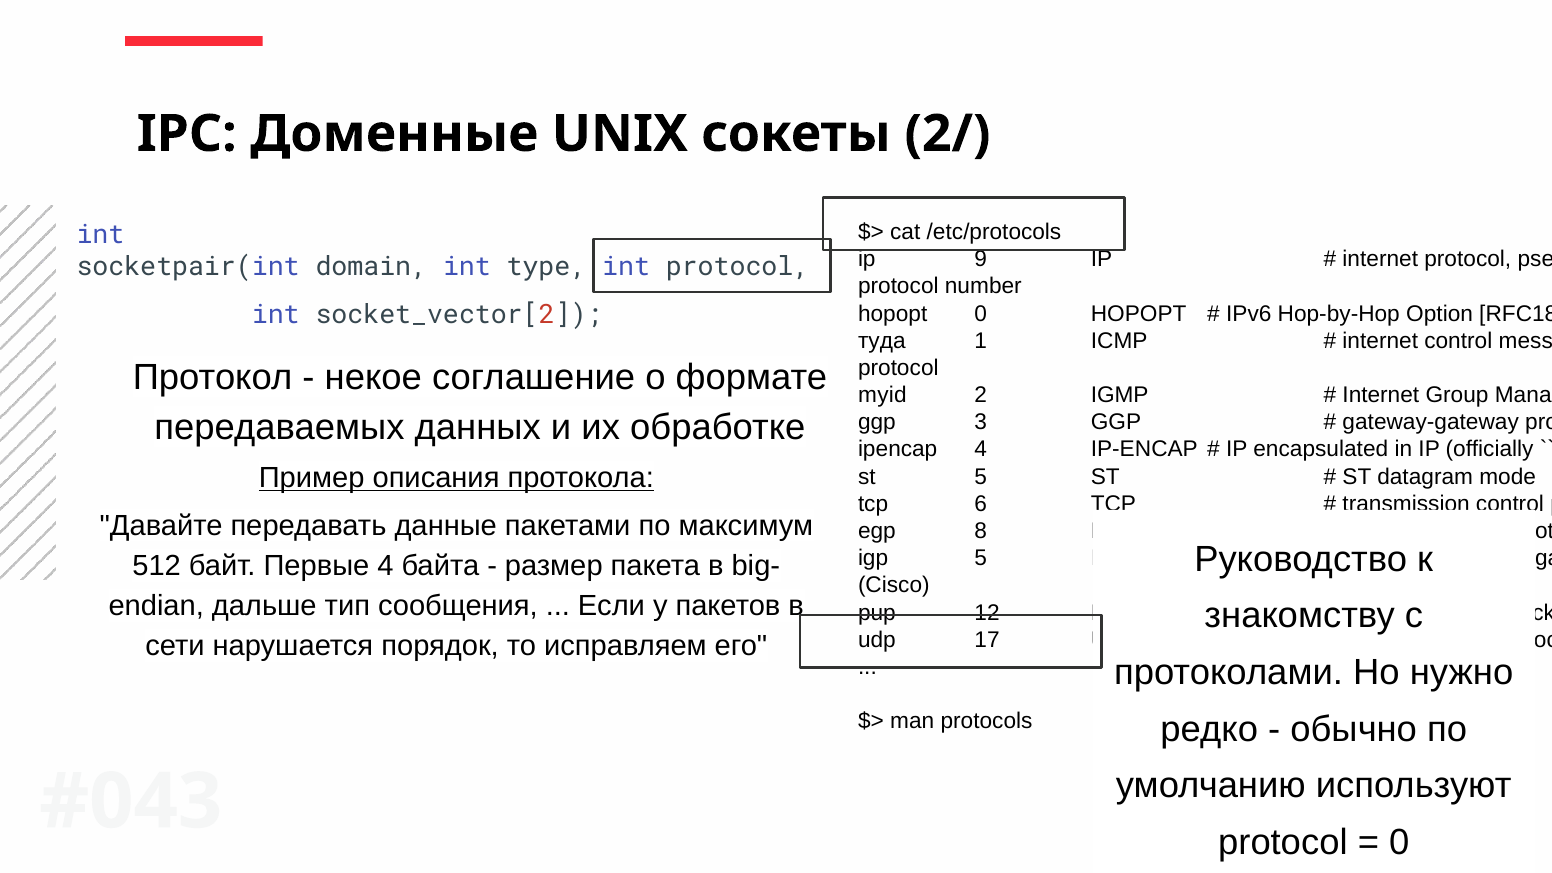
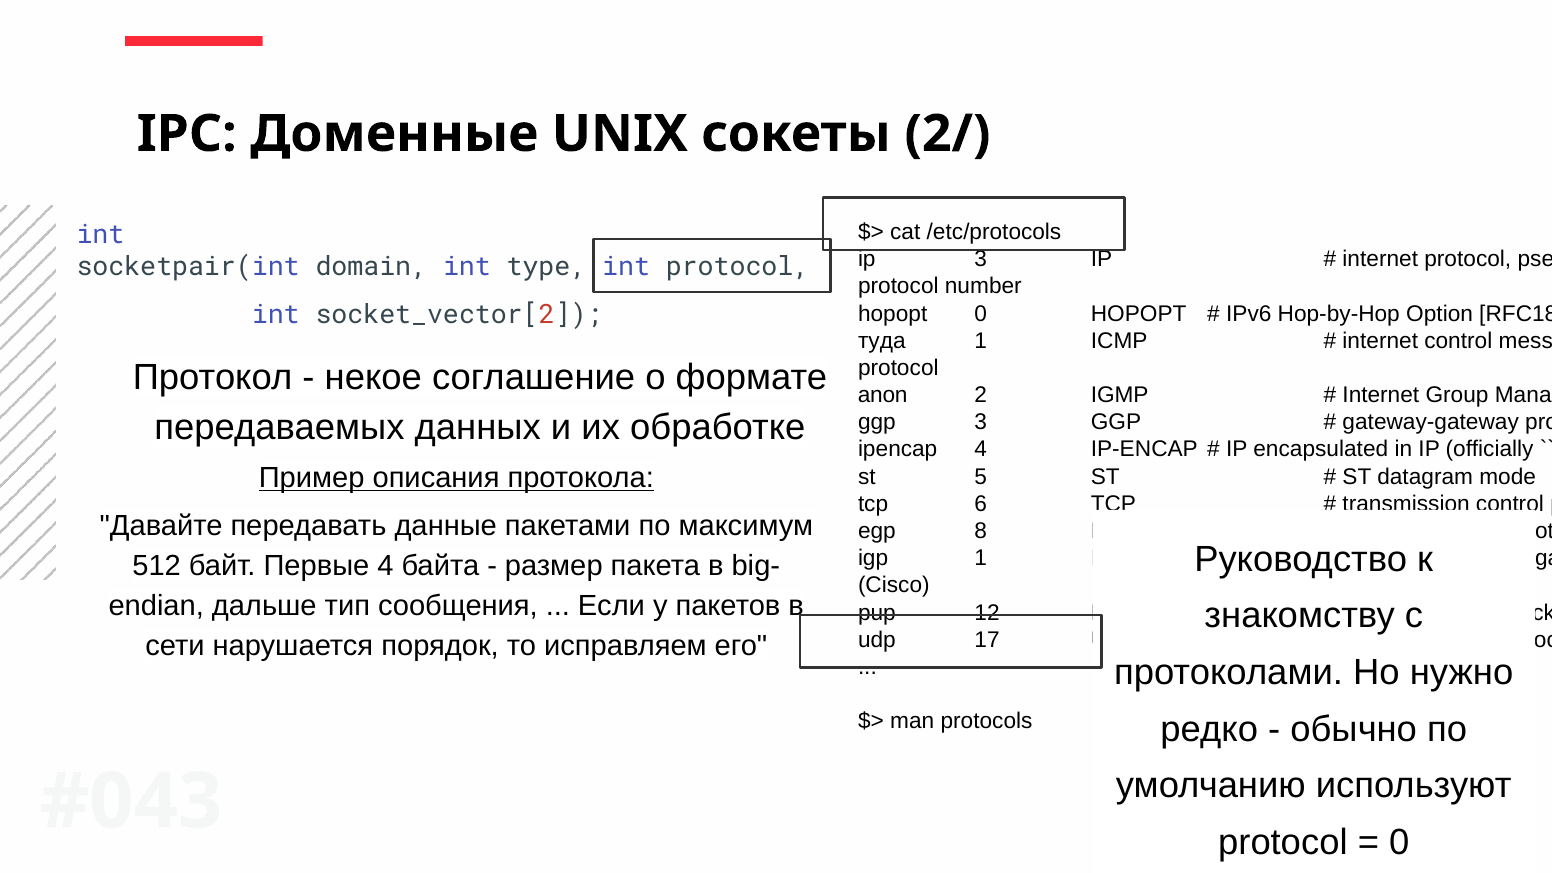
ip 9: 9 -> 3
myid: myid -> anon
igp 5: 5 -> 1
